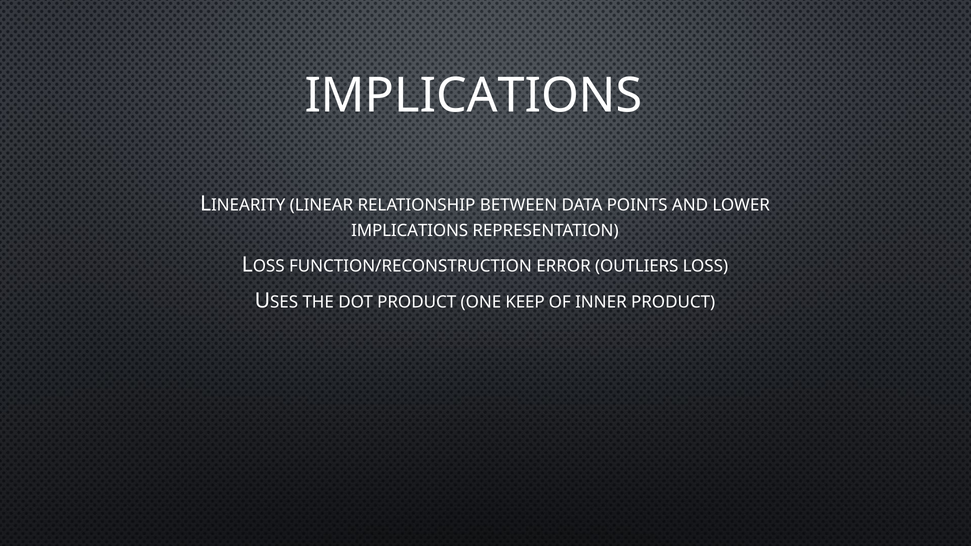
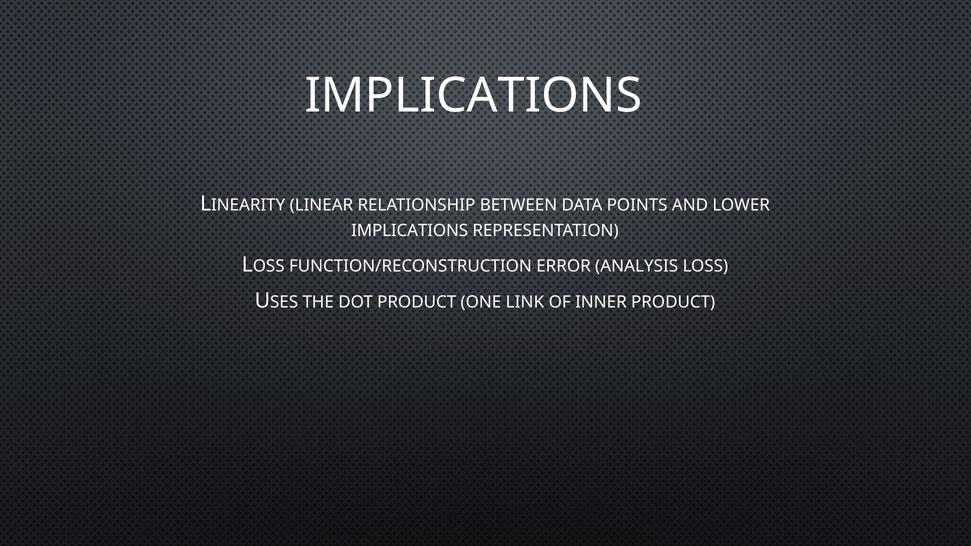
OUTLIERS: OUTLIERS -> ANALYSIS
KEEP: KEEP -> LINK
